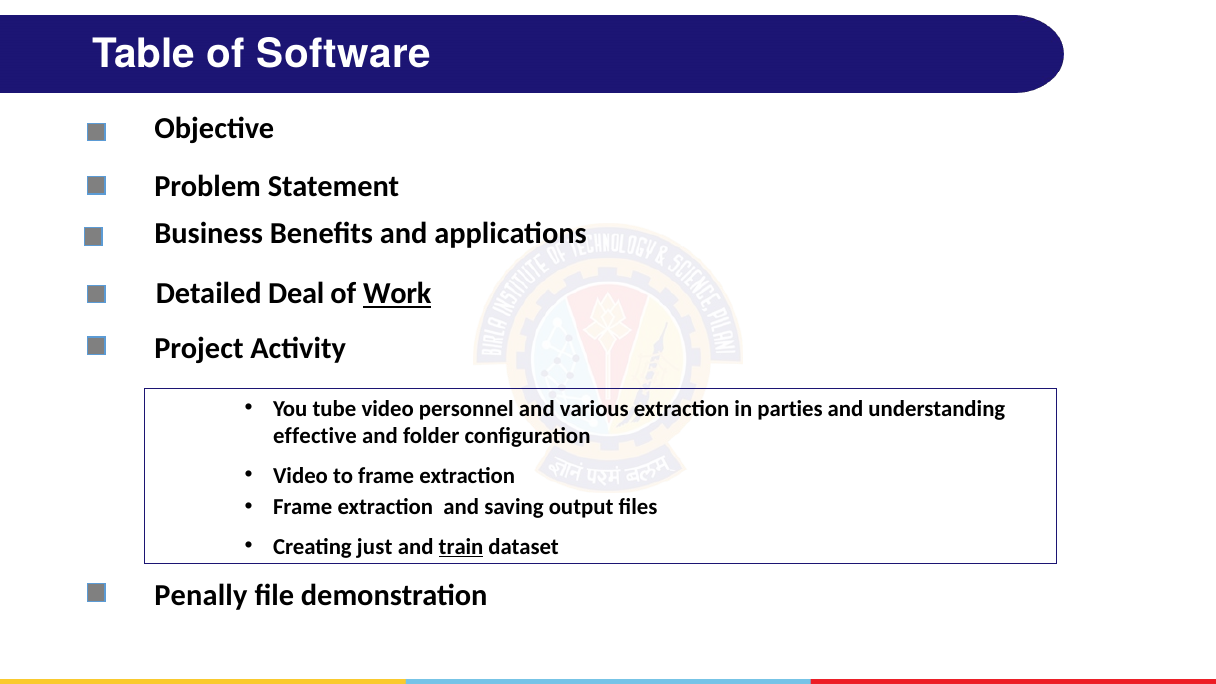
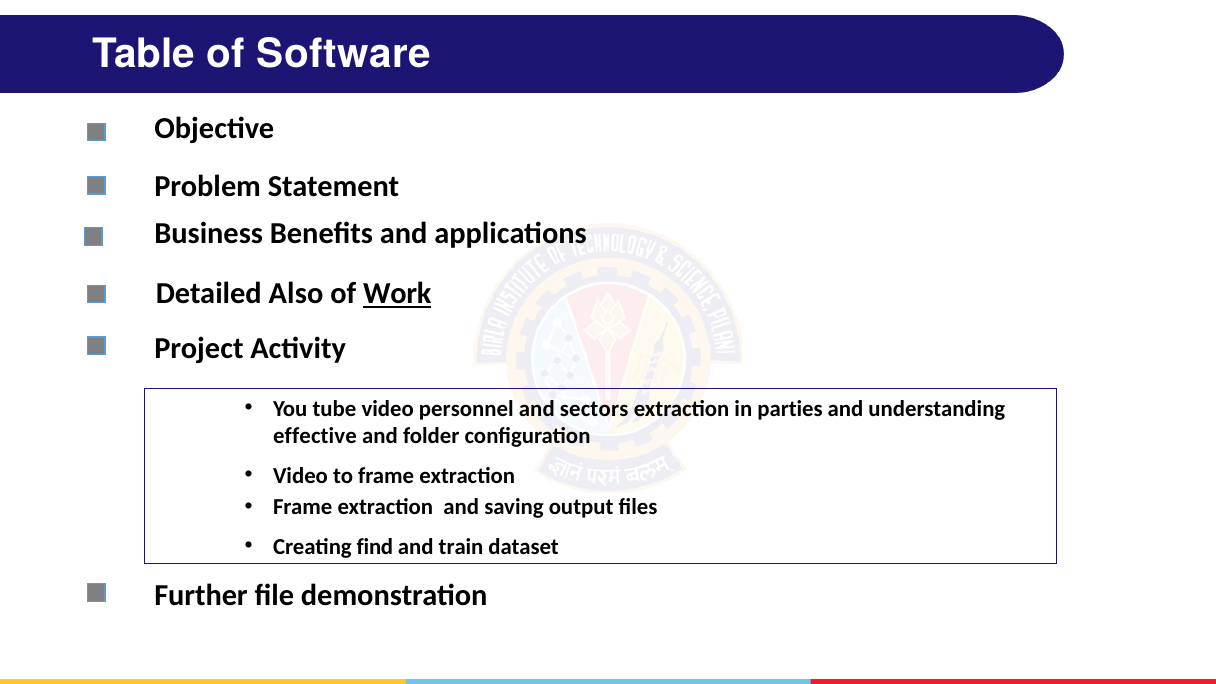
Deal: Deal -> Also
various: various -> sectors
just: just -> find
train underline: present -> none
Penally: Penally -> Further
